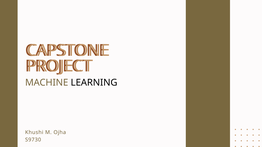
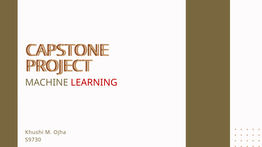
LEARNING colour: black -> red
